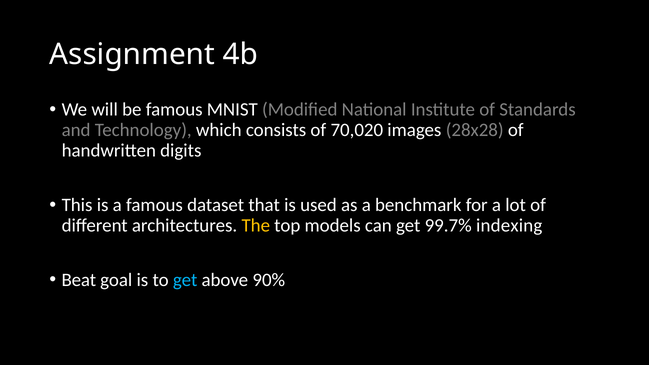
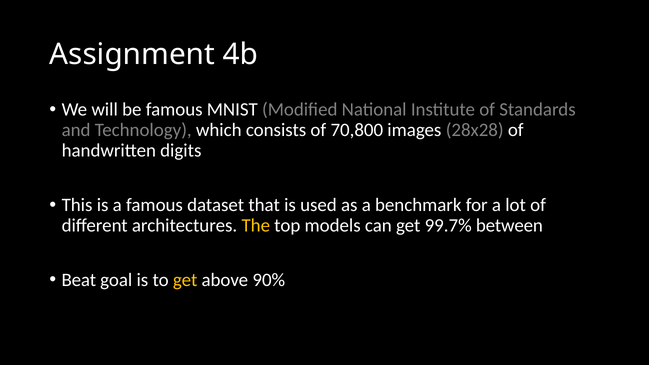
70,020: 70,020 -> 70,800
indexing: indexing -> between
get at (185, 280) colour: light blue -> yellow
